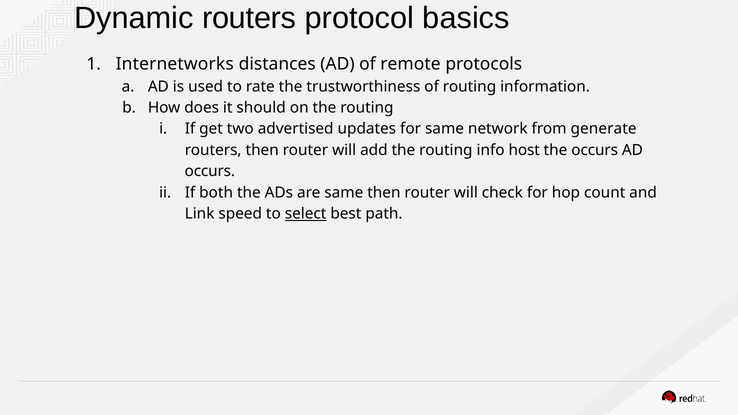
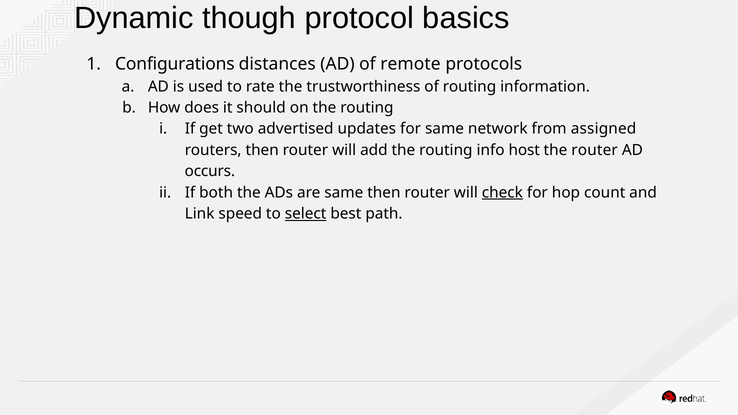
Dynamic routers: routers -> though
Internetworks: Internetworks -> Configurations
generate: generate -> assigned
the occurs: occurs -> router
check underline: none -> present
